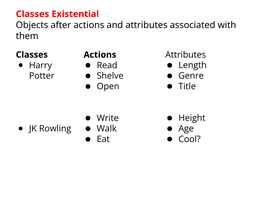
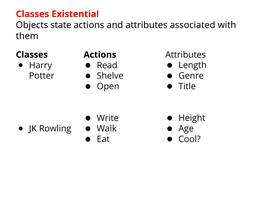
after: after -> state
